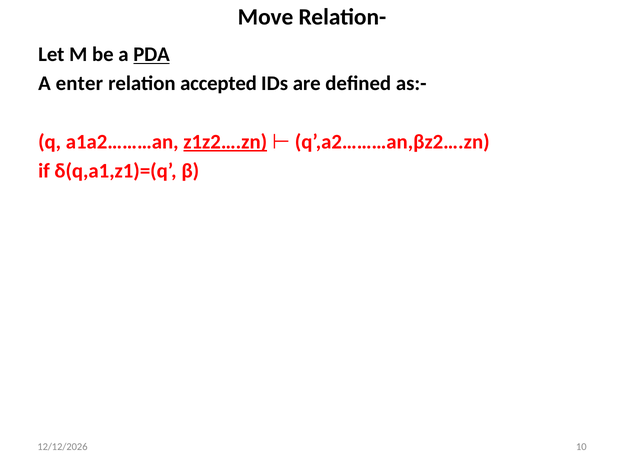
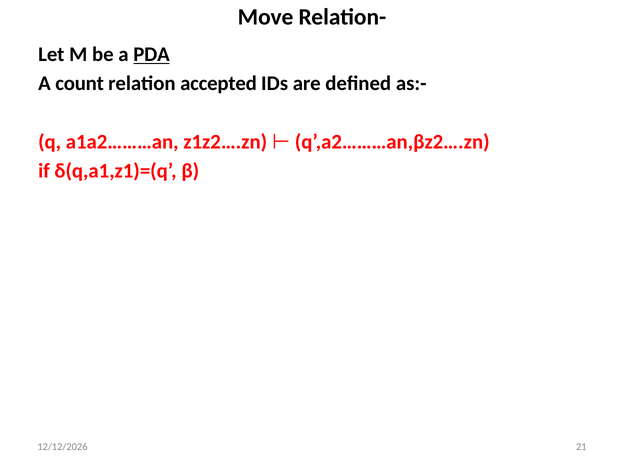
enter: enter -> count
z1z2….zn underline: present -> none
10: 10 -> 21
